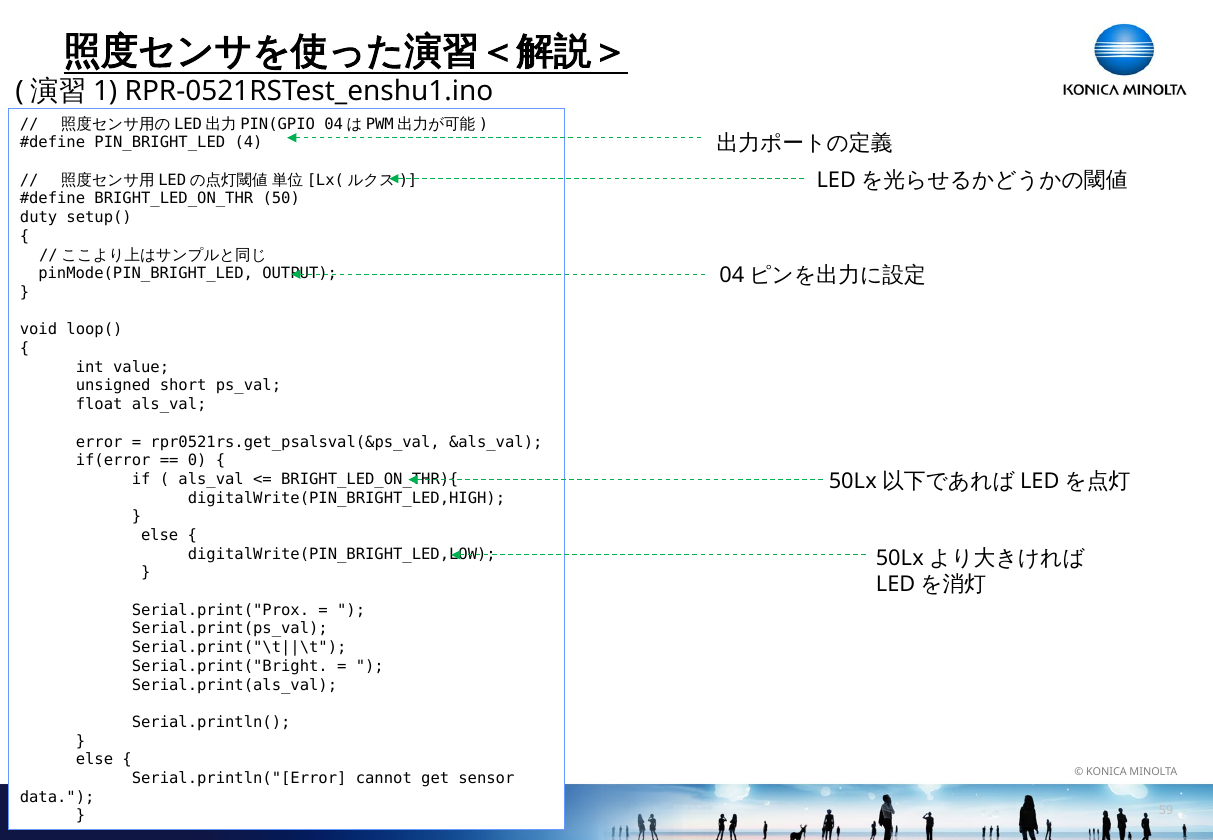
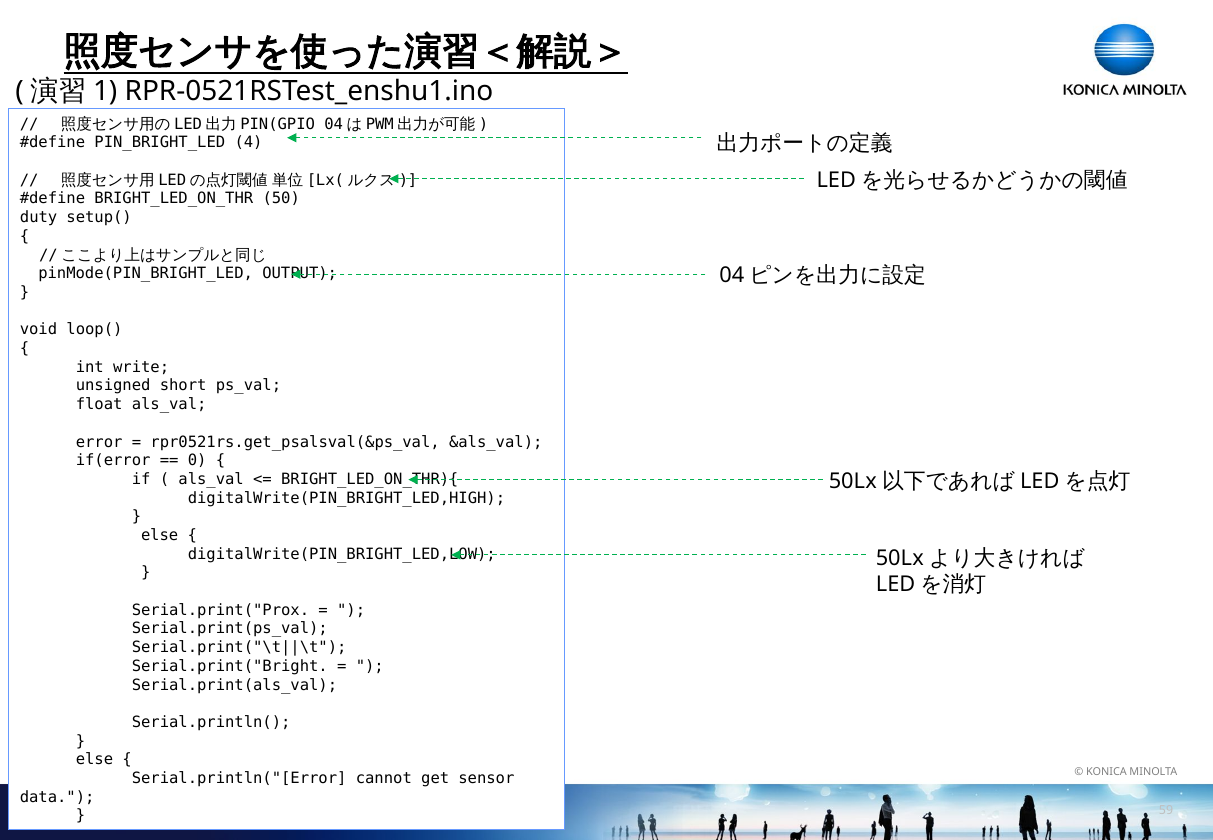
value: value -> write
